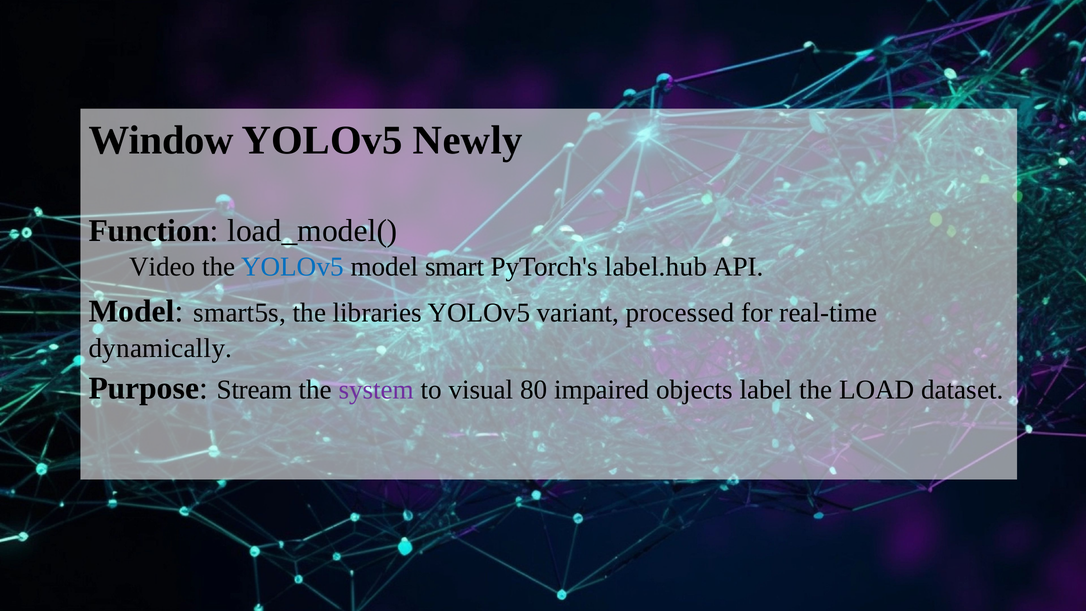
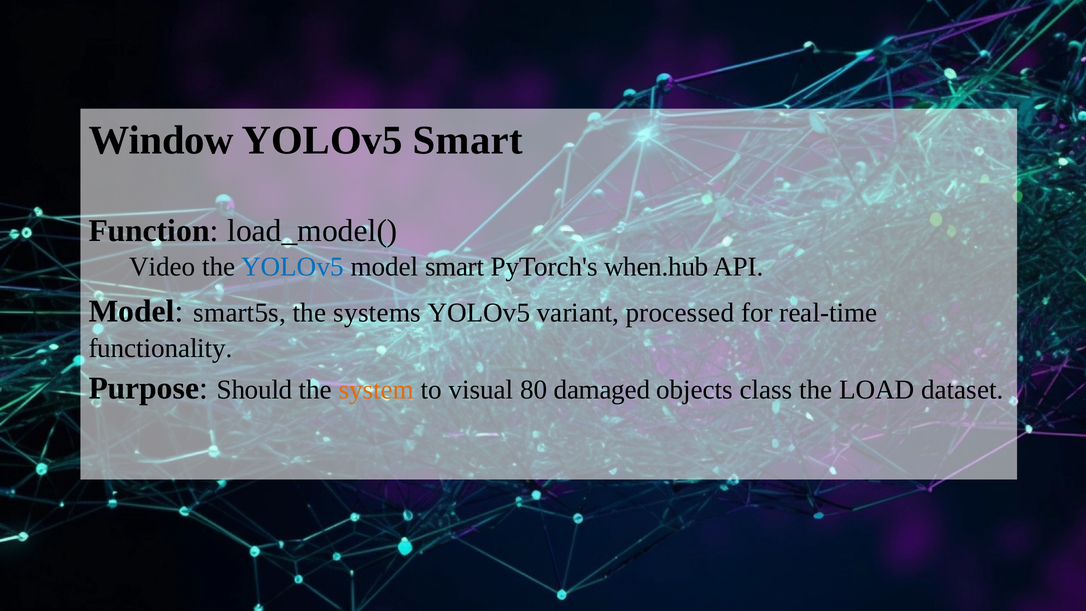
YOLOv5 Newly: Newly -> Smart
label.hub: label.hub -> when.hub
libraries: libraries -> systems
dynamically: dynamically -> functionality
Stream: Stream -> Should
system colour: purple -> orange
impaired: impaired -> damaged
label: label -> class
